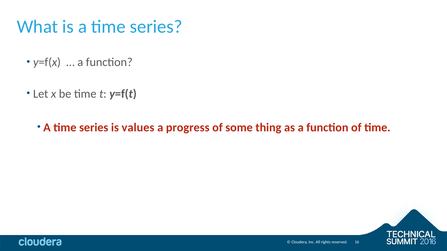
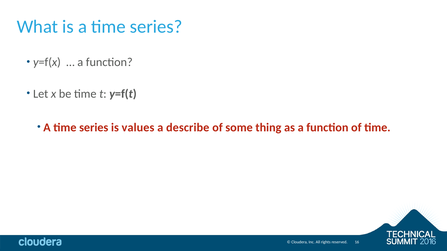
progress: progress -> describe
